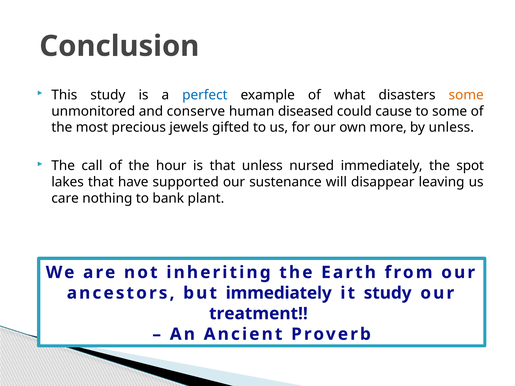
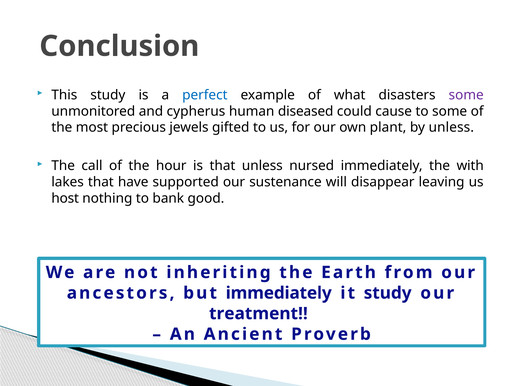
some at (466, 95) colour: orange -> purple
conserve: conserve -> cypherus
more: more -> plant
spot: spot -> with
care: care -> host
plant: plant -> good
